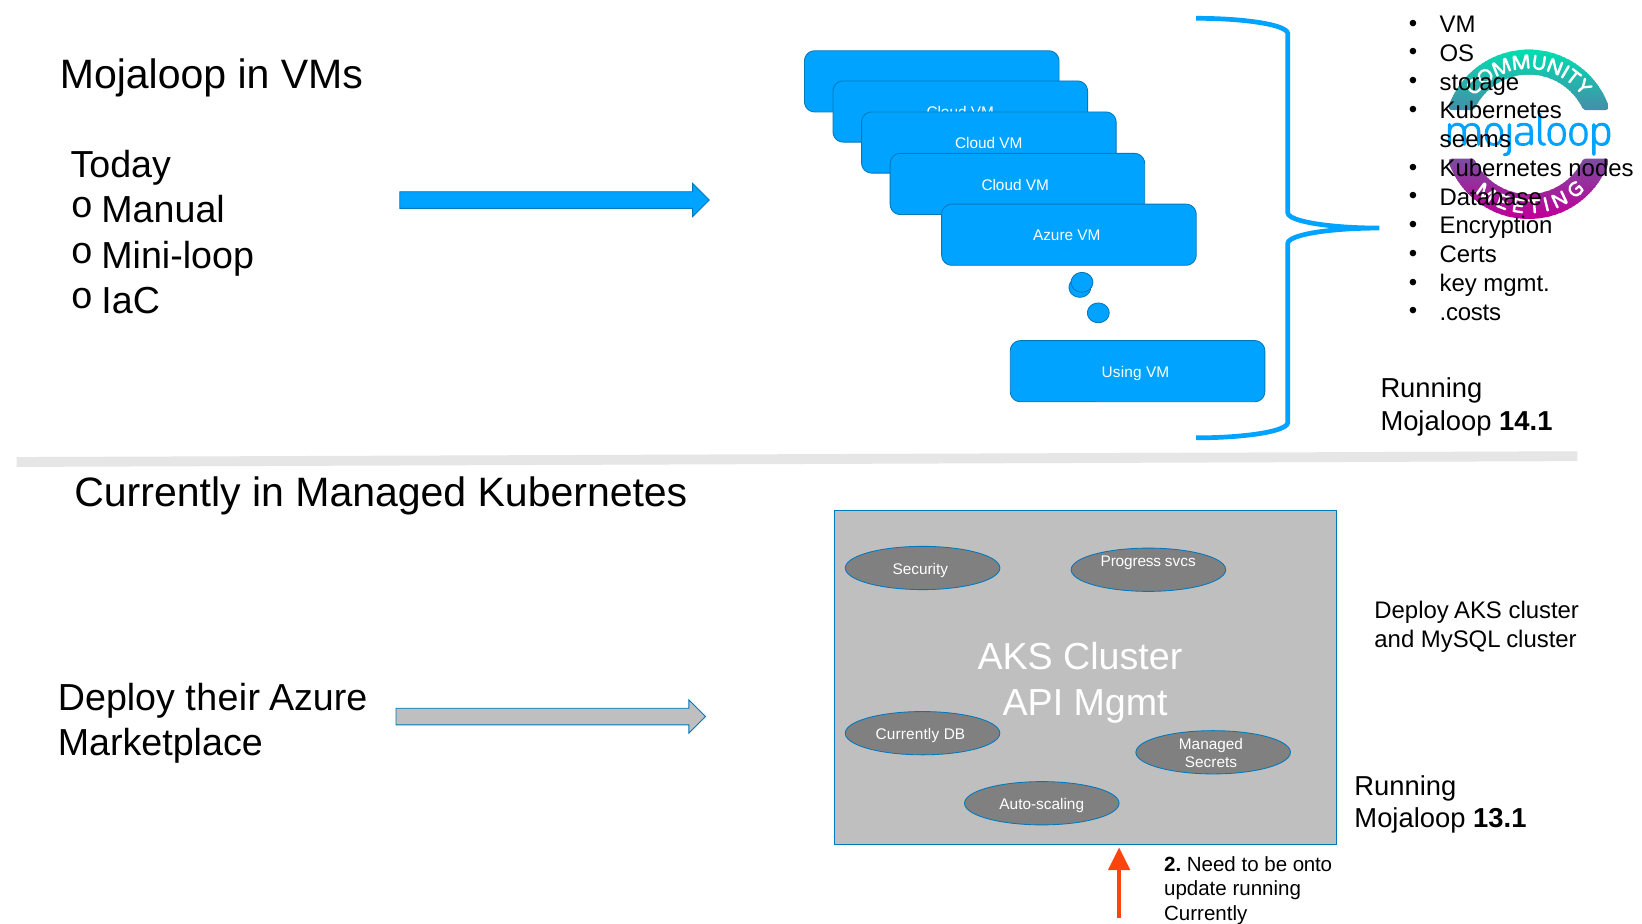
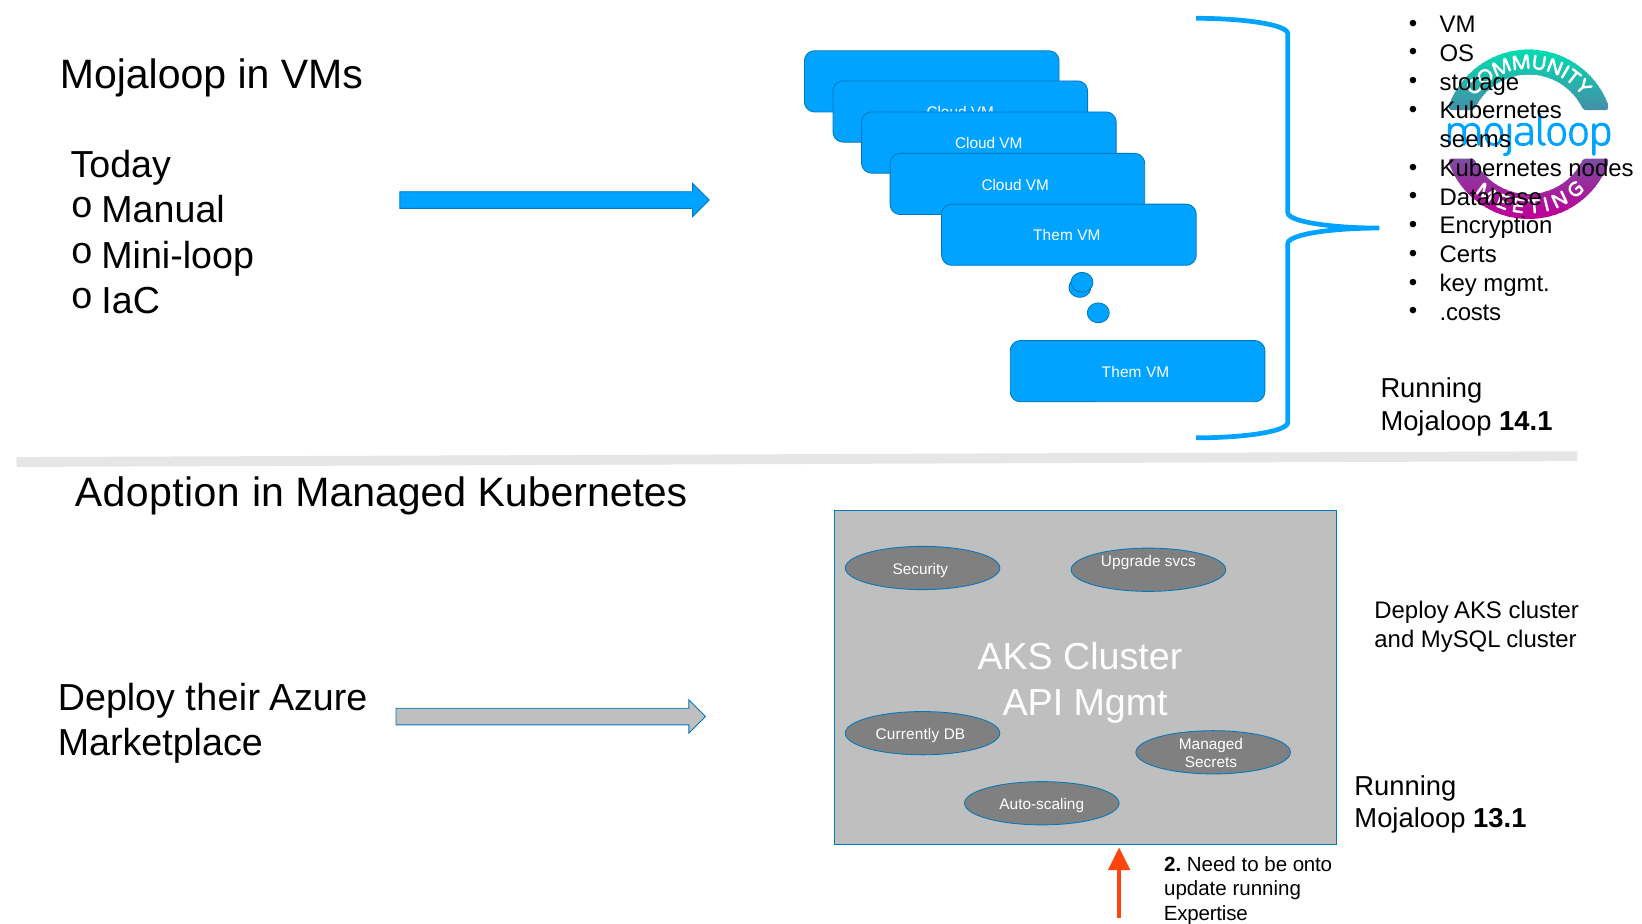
Azure at (1053, 236): Azure -> Them
Using at (1122, 372): Using -> Them
Currently at (157, 492): Currently -> Adoption
Progress: Progress -> Upgrade
Currently at (1206, 913): Currently -> Expertise
